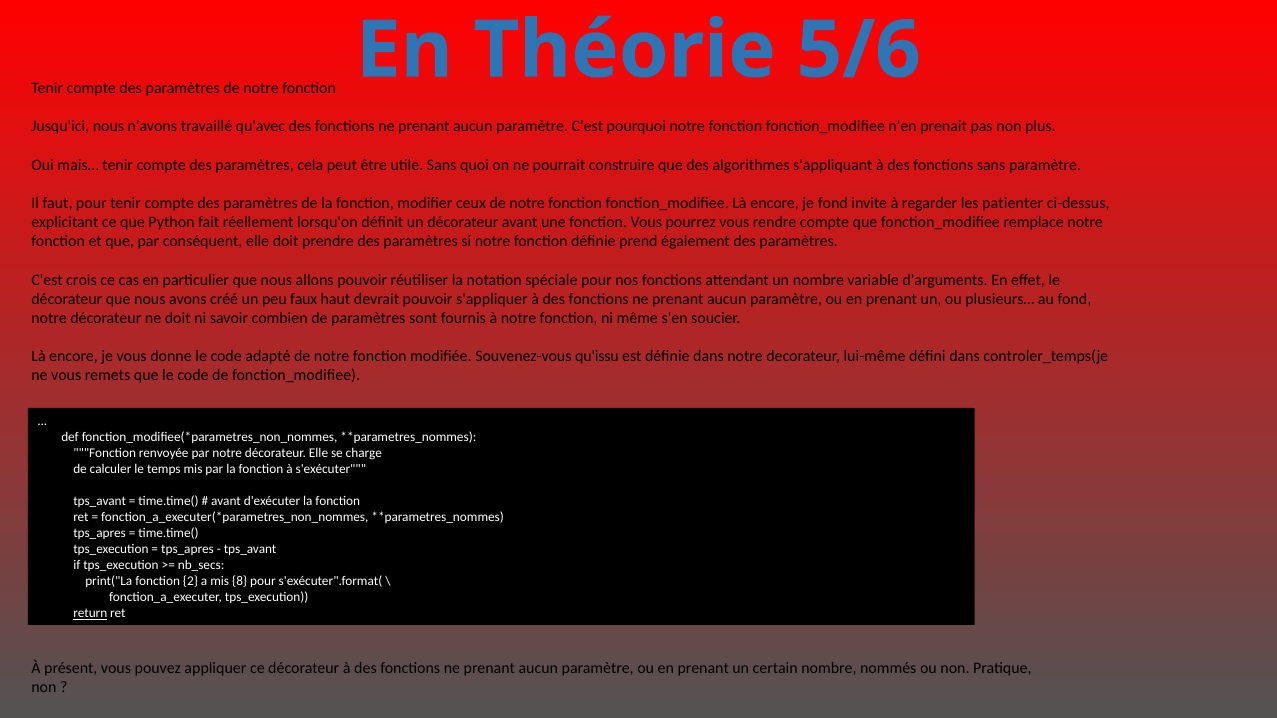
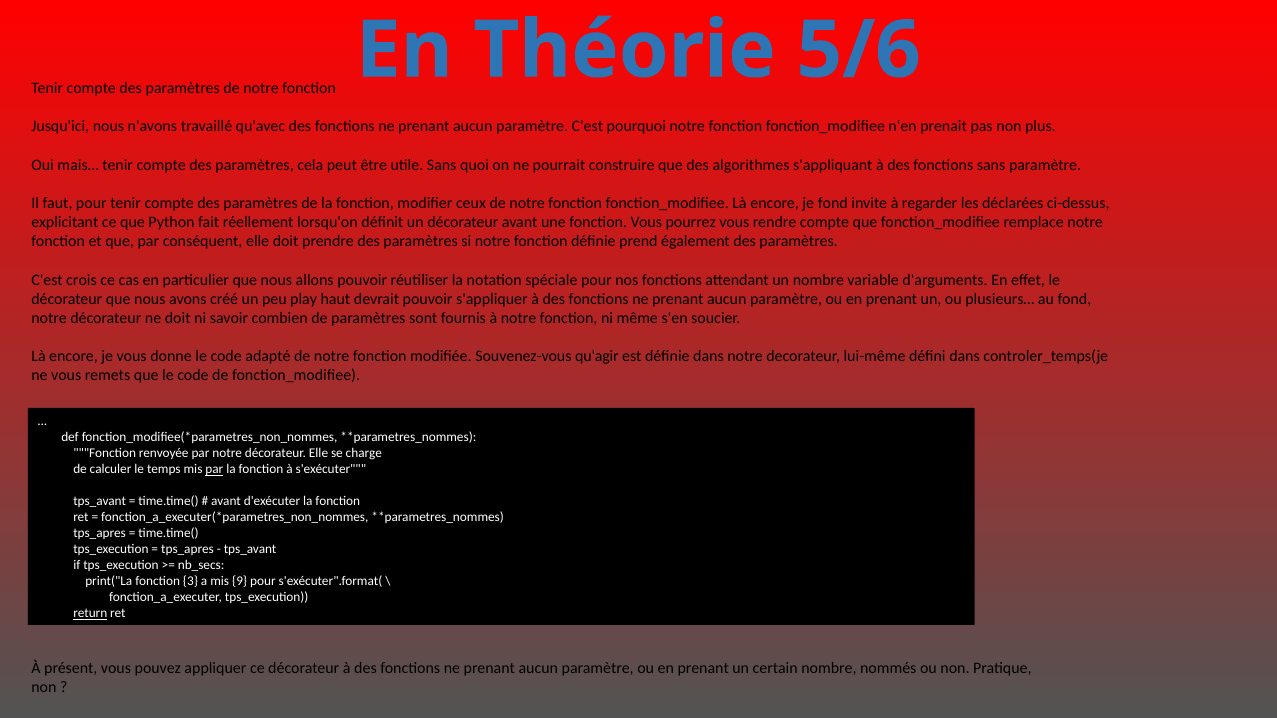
patienter: patienter -> déclarées
faux: faux -> play
qu'issu: qu'issu -> qu'agir
par at (214, 470) underline: none -> present
2: 2 -> 3
8: 8 -> 9
